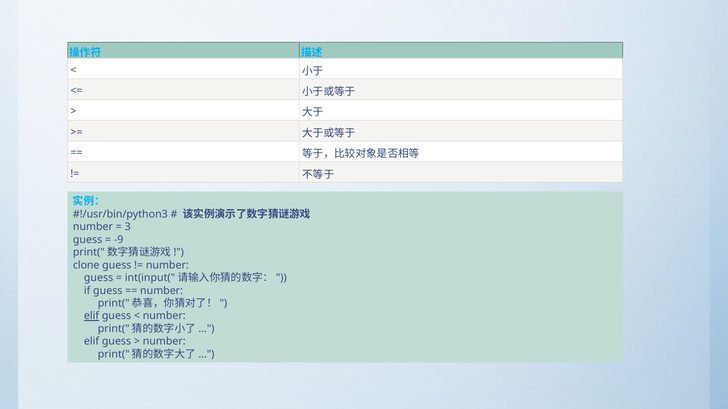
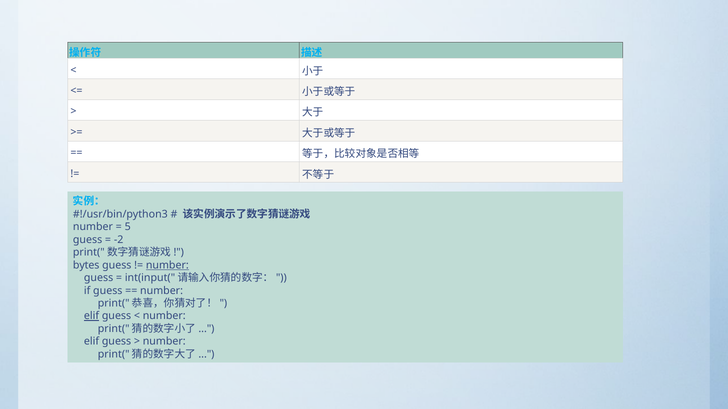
3: 3 -> 5
-9: -9 -> -2
clone: clone -> bytes
number at (167, 265) underline: none -> present
